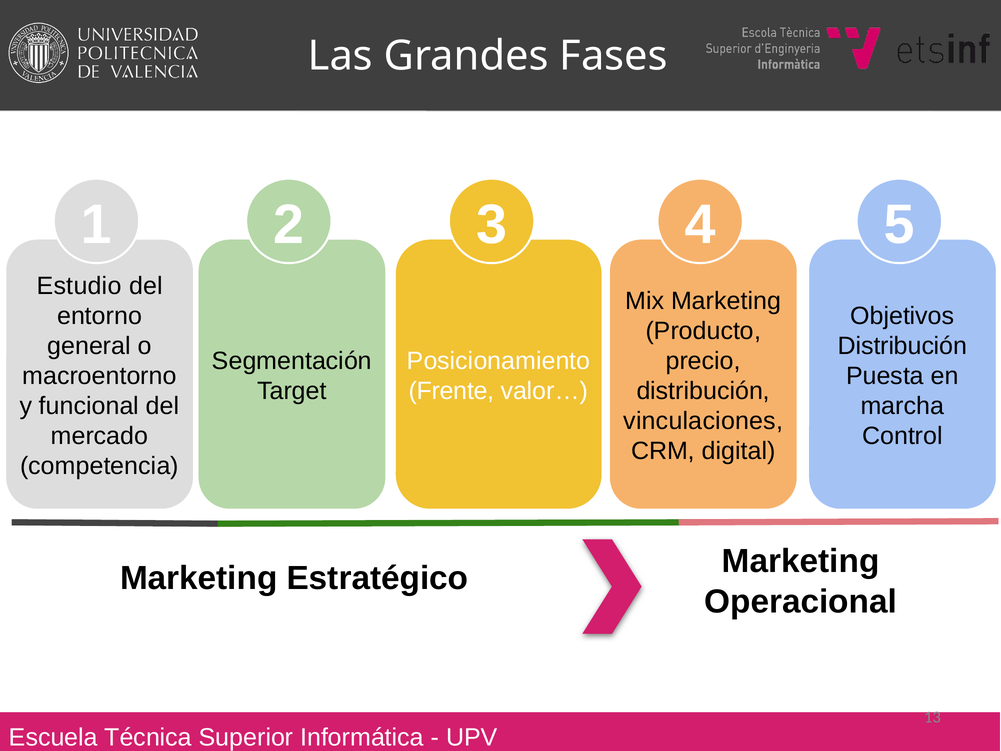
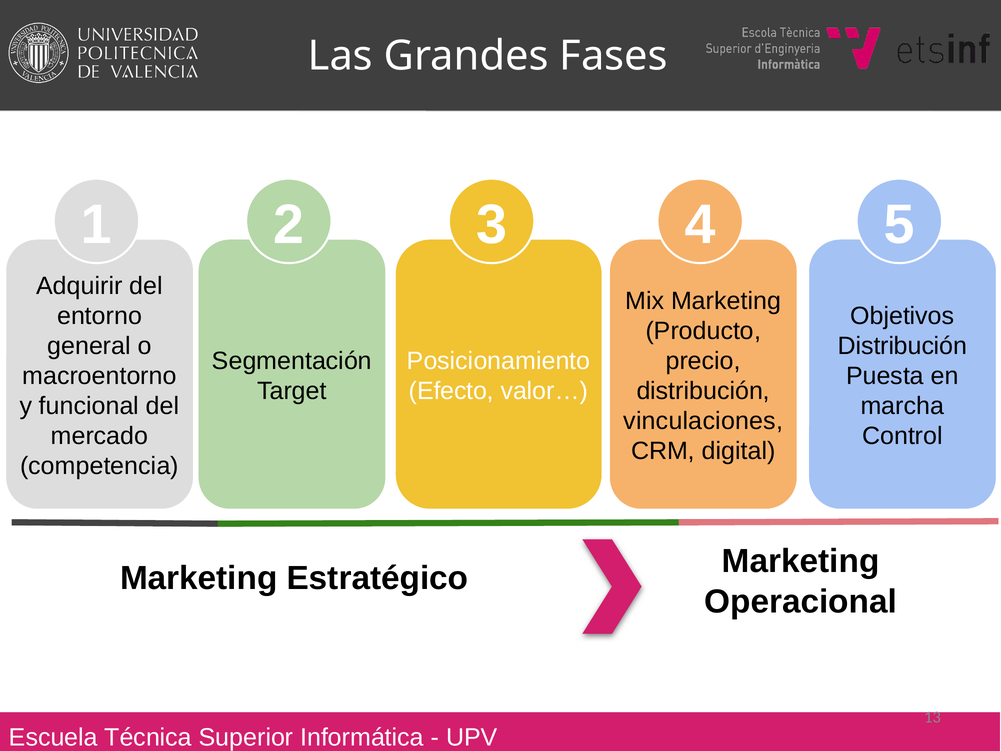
Estudio: Estudio -> Adquirir
Frente: Frente -> Efecto
